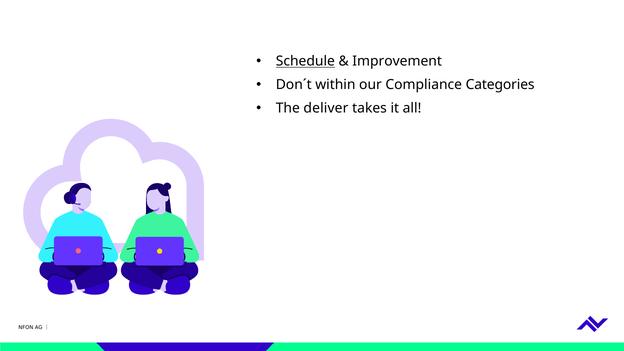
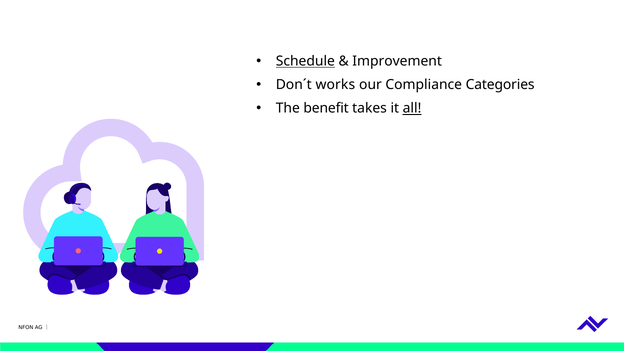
within: within -> works
deliver: deliver -> benefit
all underline: none -> present
